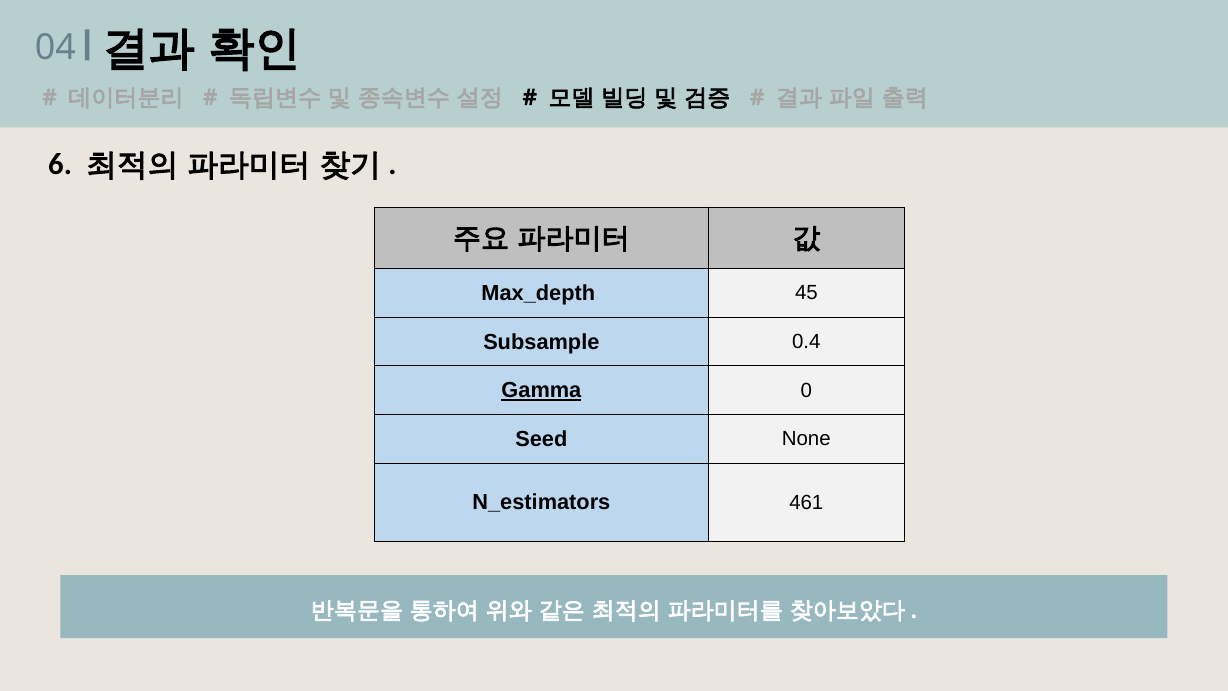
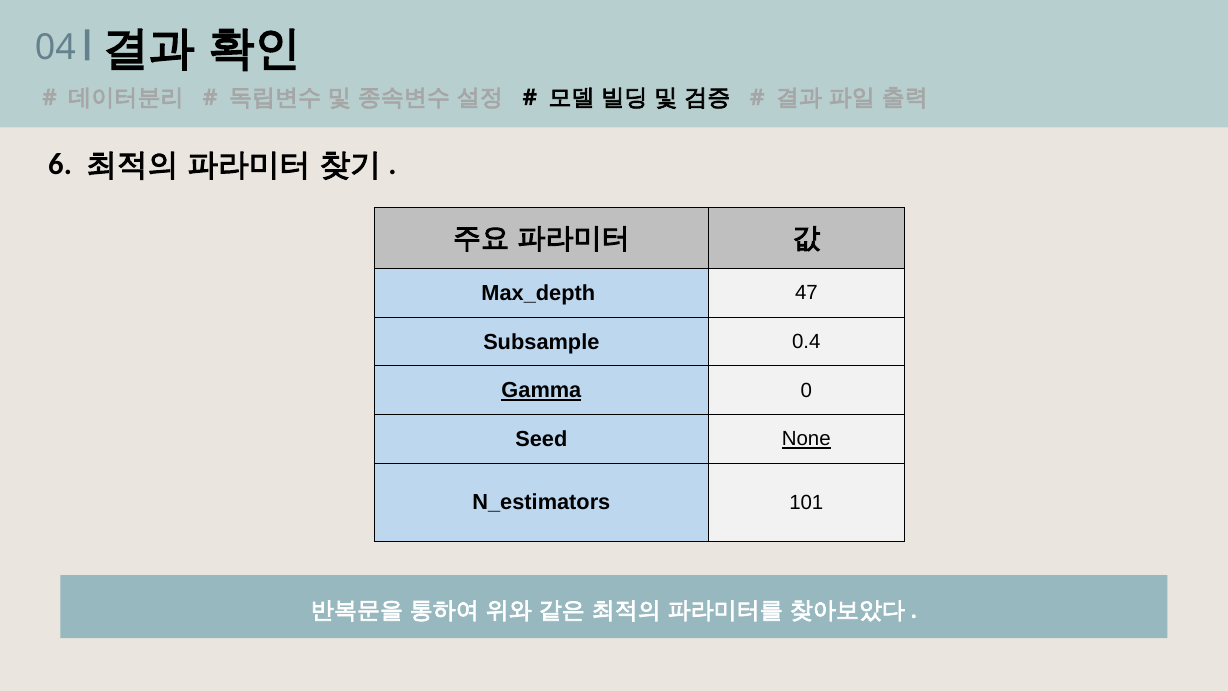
45: 45 -> 47
None underline: none -> present
461: 461 -> 101
